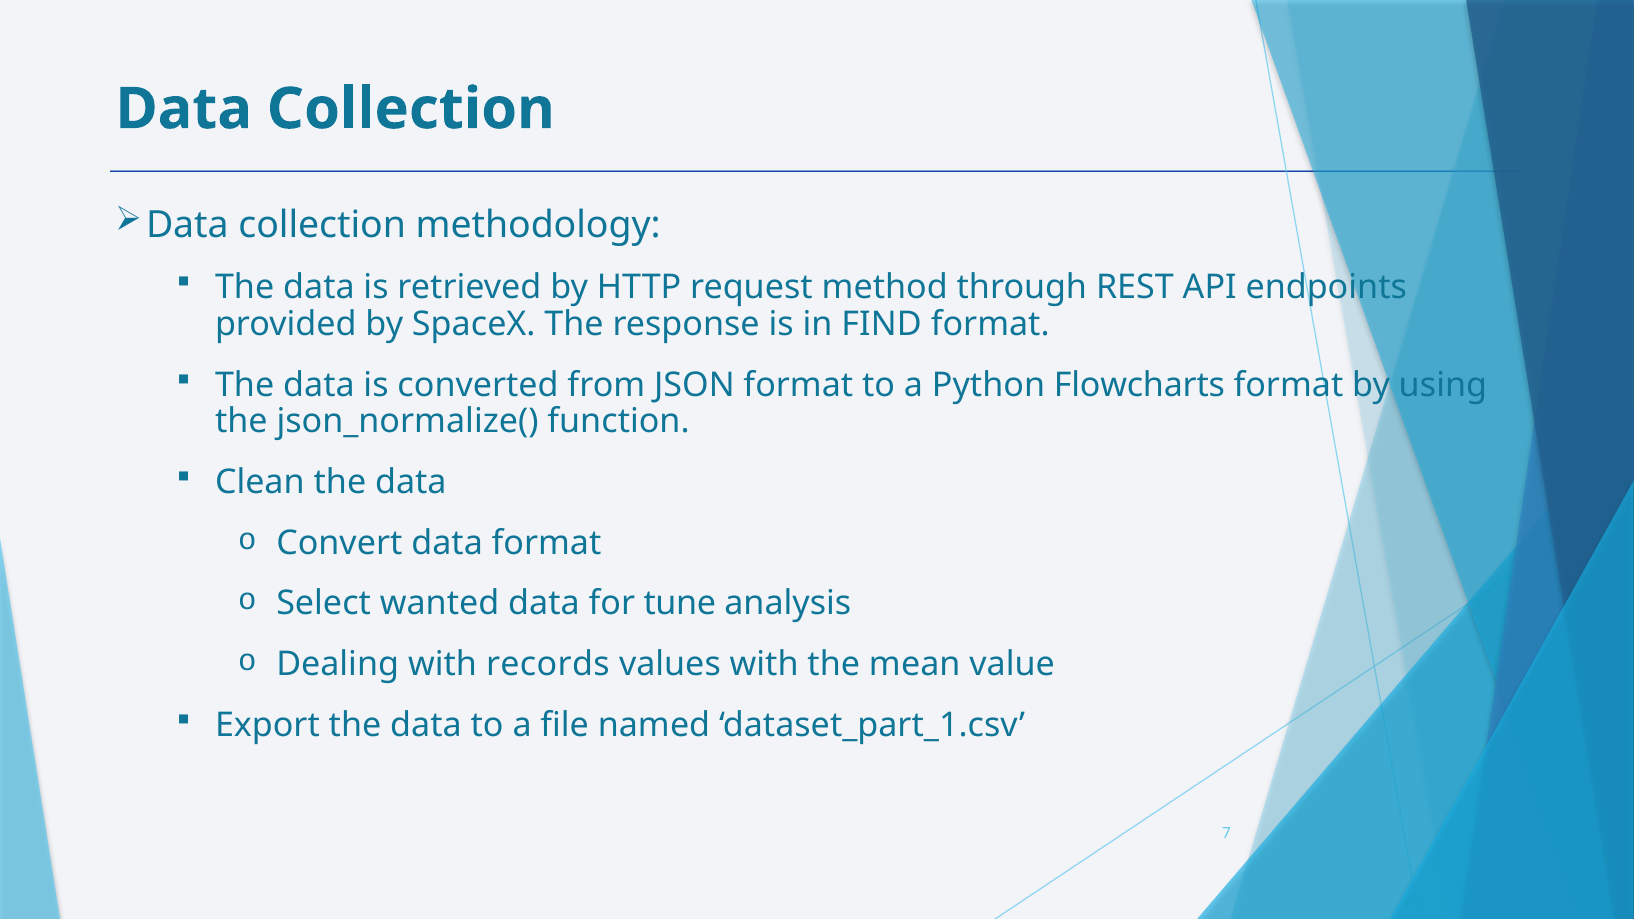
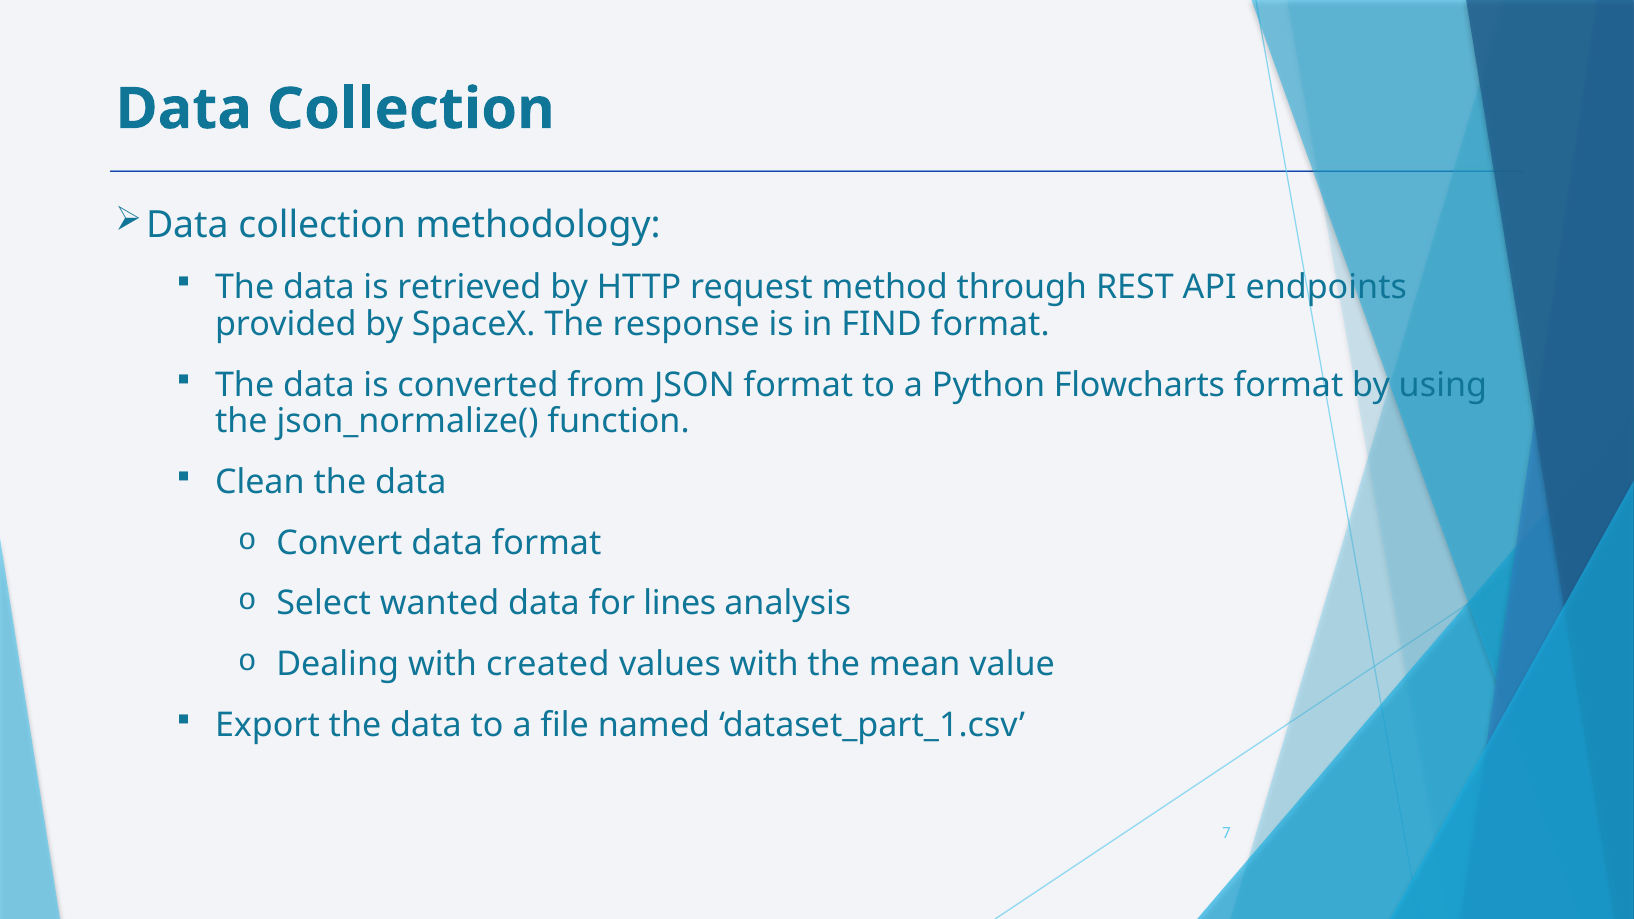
tune: tune -> lines
records: records -> created
